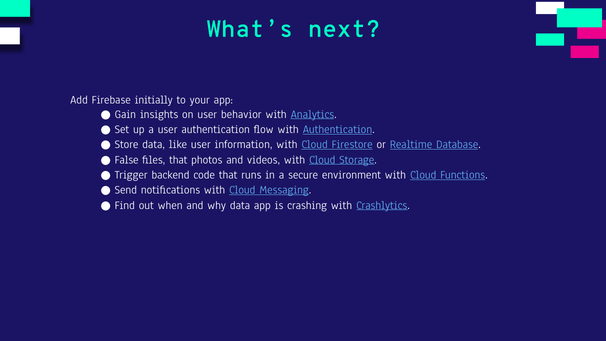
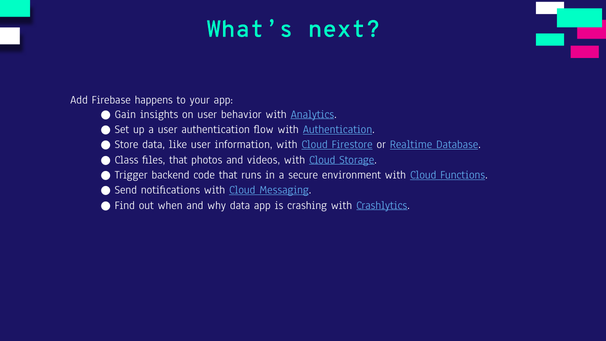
initially: initially -> happens
False: False -> Class
